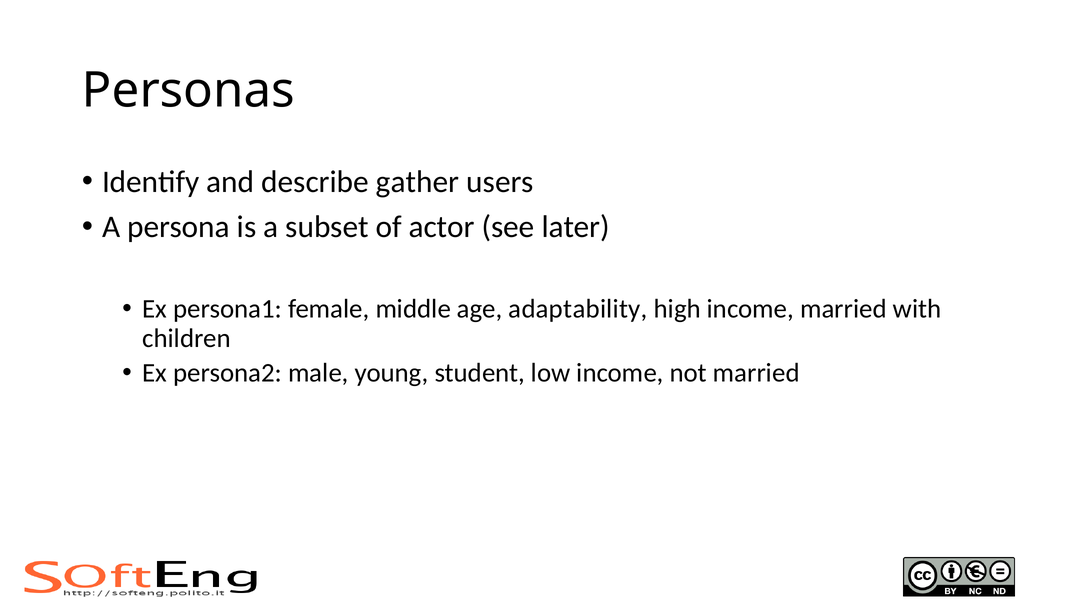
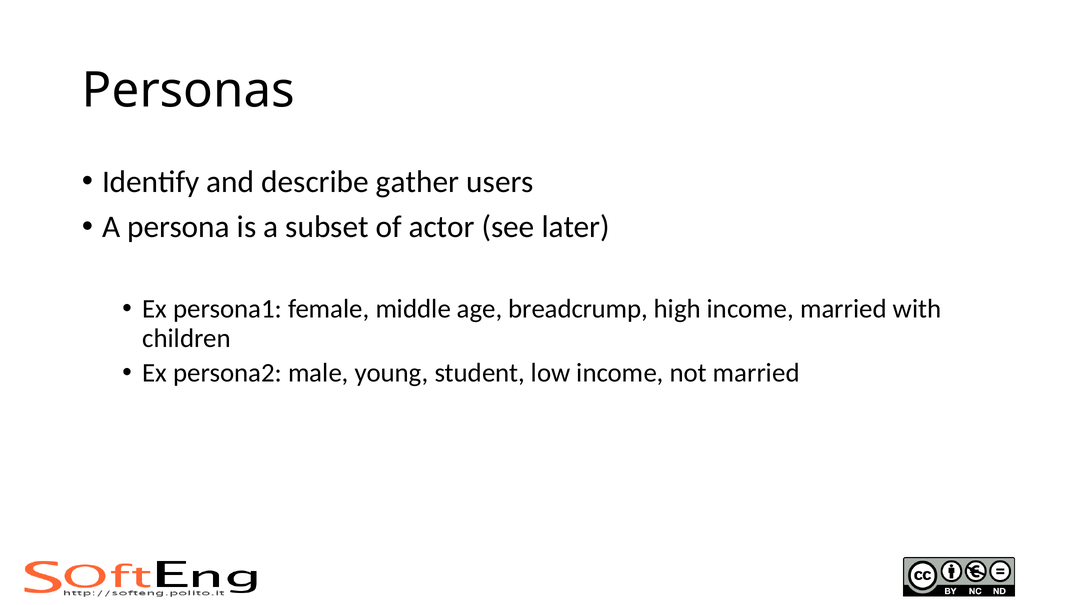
adaptability: adaptability -> breadcrump
